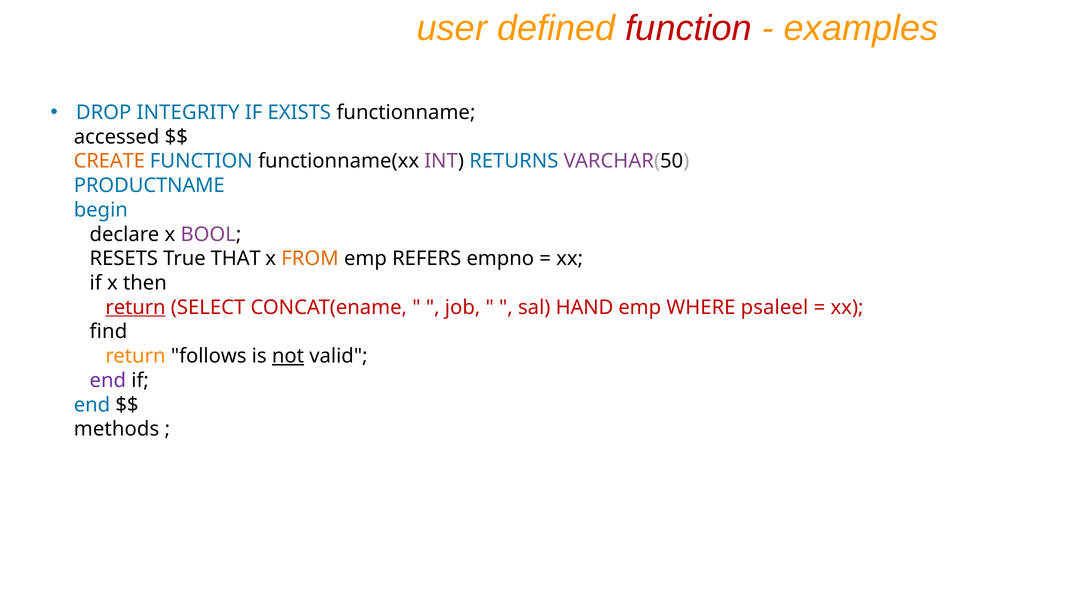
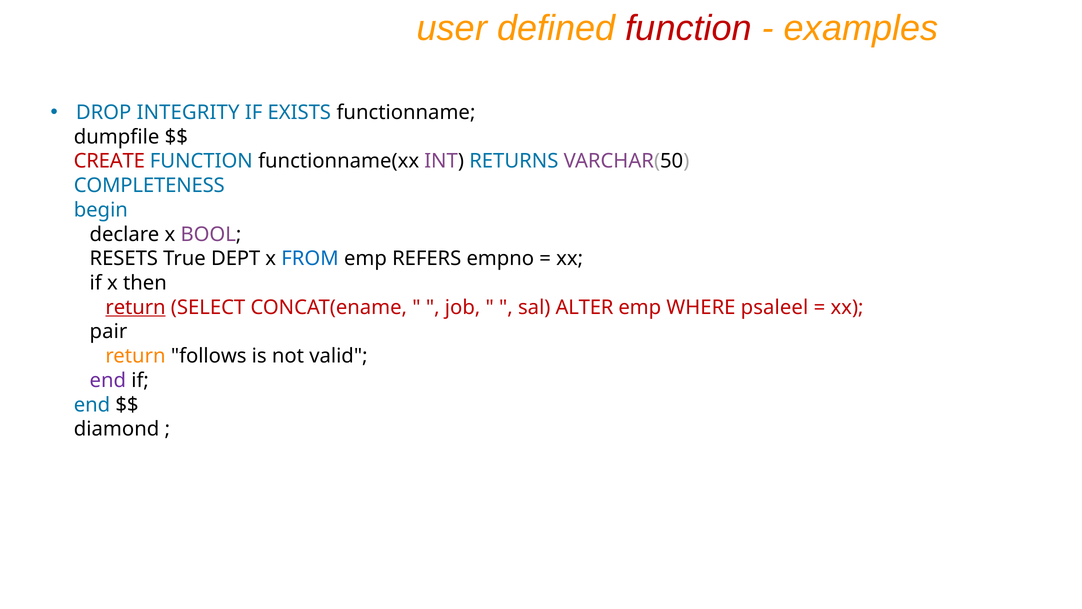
accessed: accessed -> dumpfile
CREATE colour: orange -> red
PRODUCTNAME: PRODUCTNAME -> COMPLETENESS
THAT: THAT -> DEPT
FROM colour: orange -> blue
HAND: HAND -> ALTER
find: find -> pair
not underline: present -> none
methods: methods -> diamond
